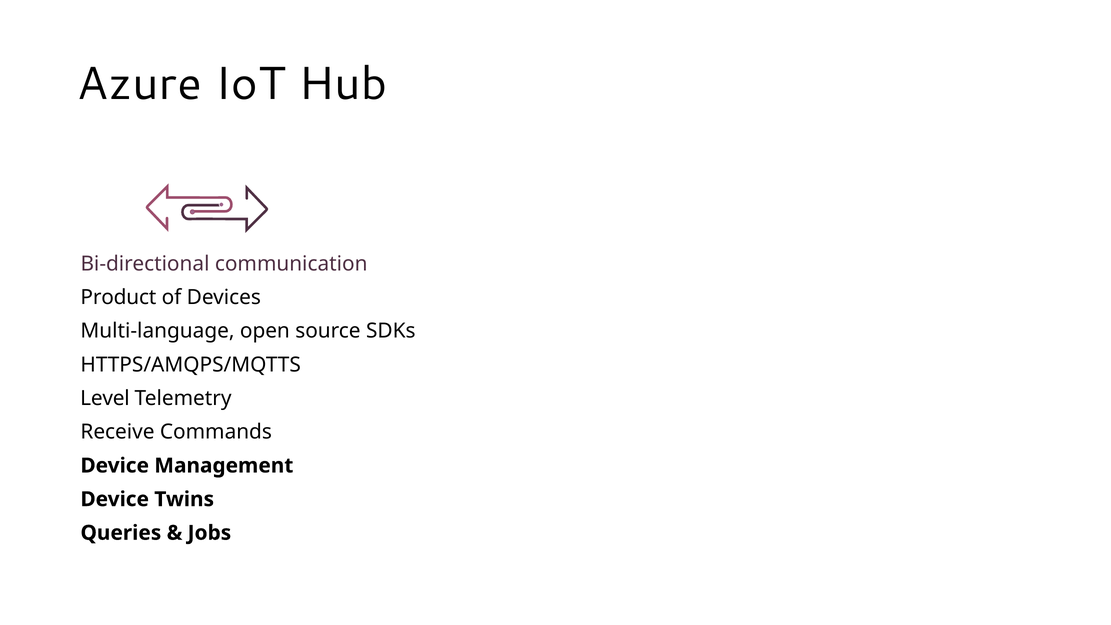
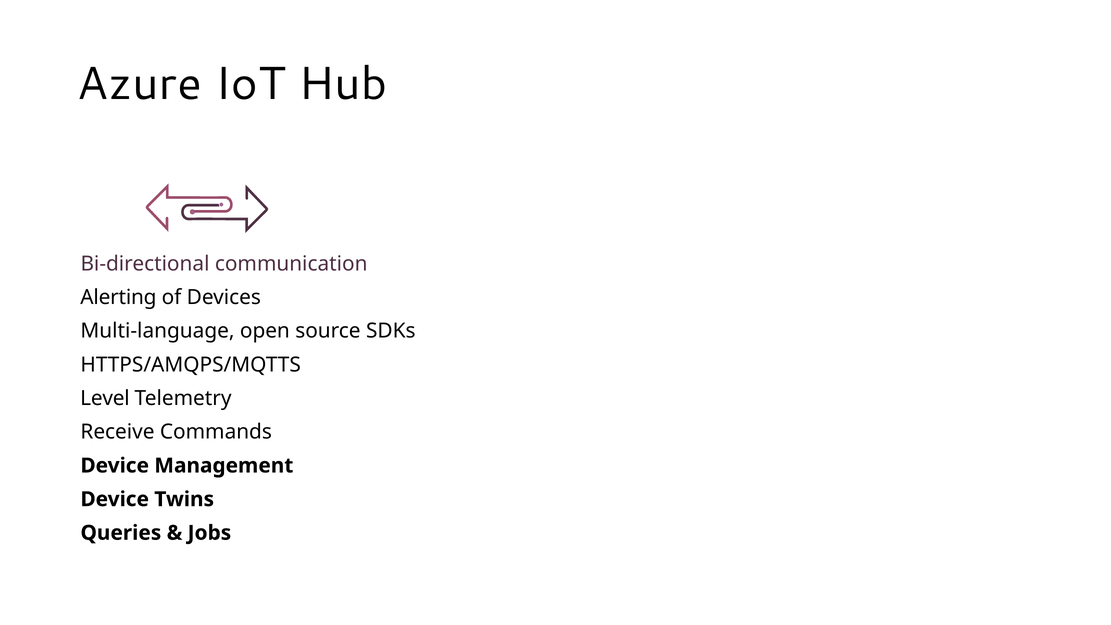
Product: Product -> Alerting
